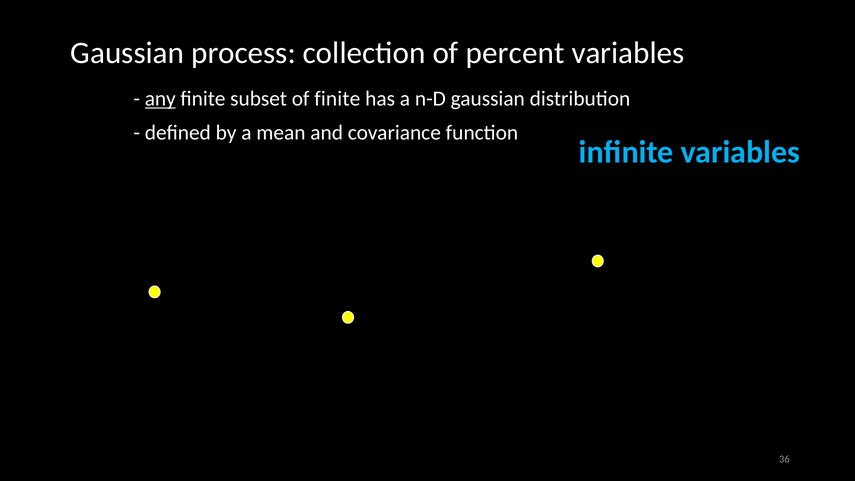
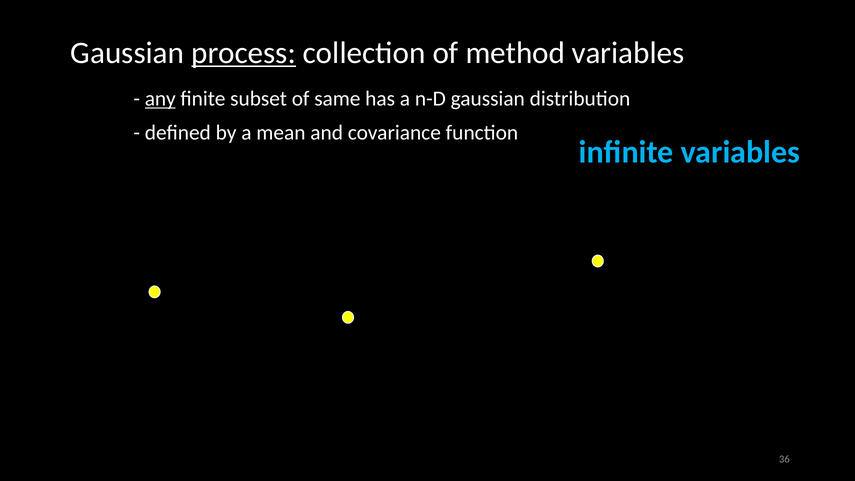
process underline: none -> present
percent: percent -> method
of finite: finite -> same
